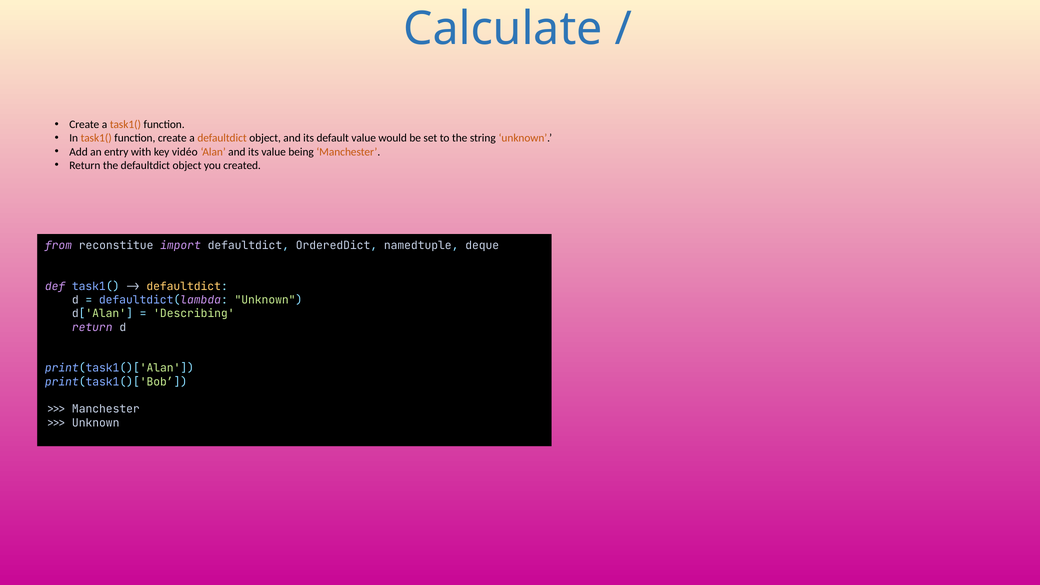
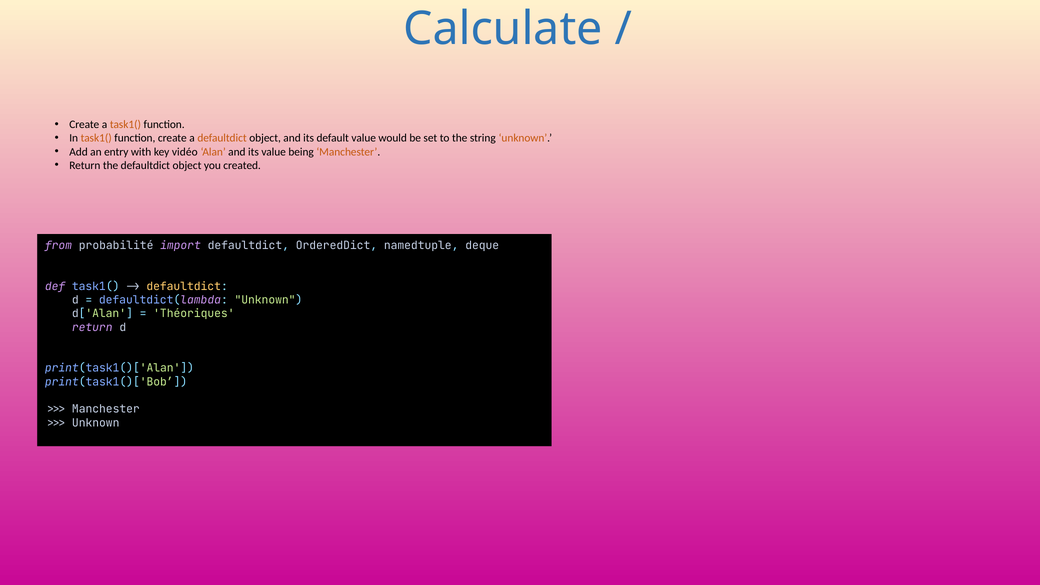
reconstitue: reconstitue -> probabilité
Describing: Describing -> Théoriques
